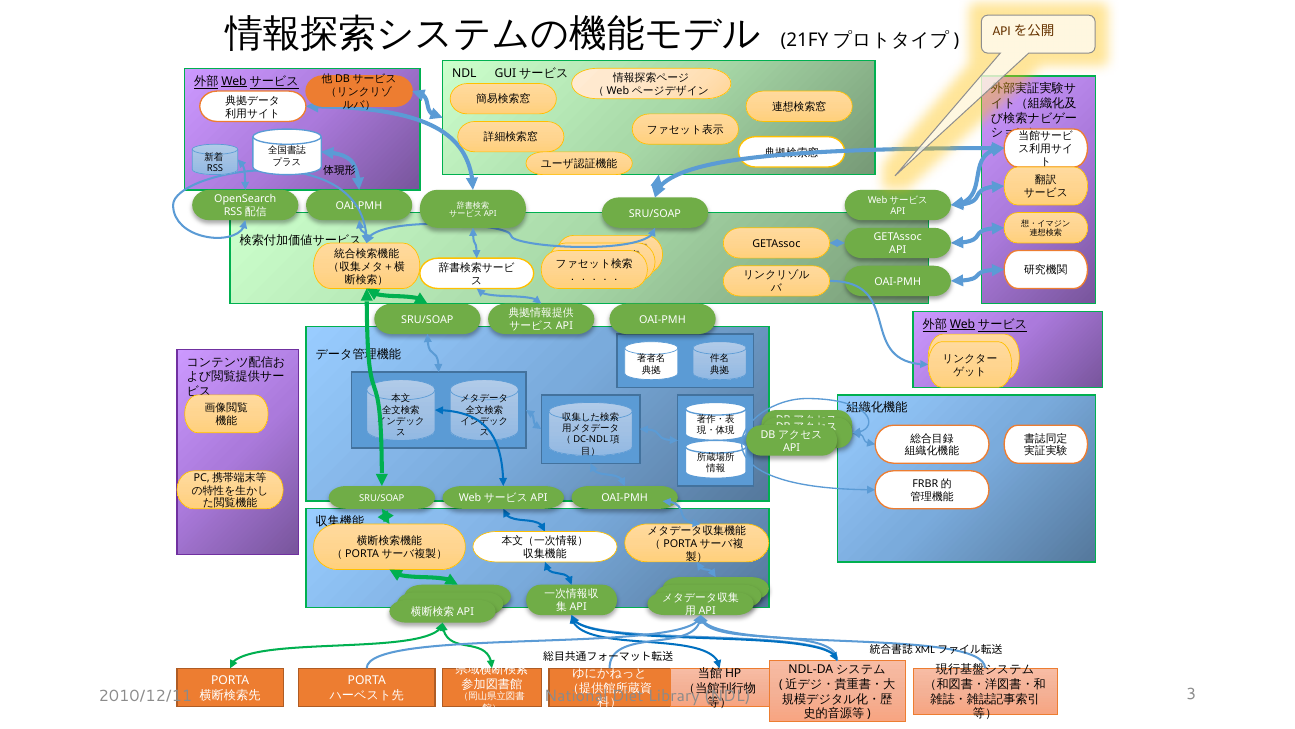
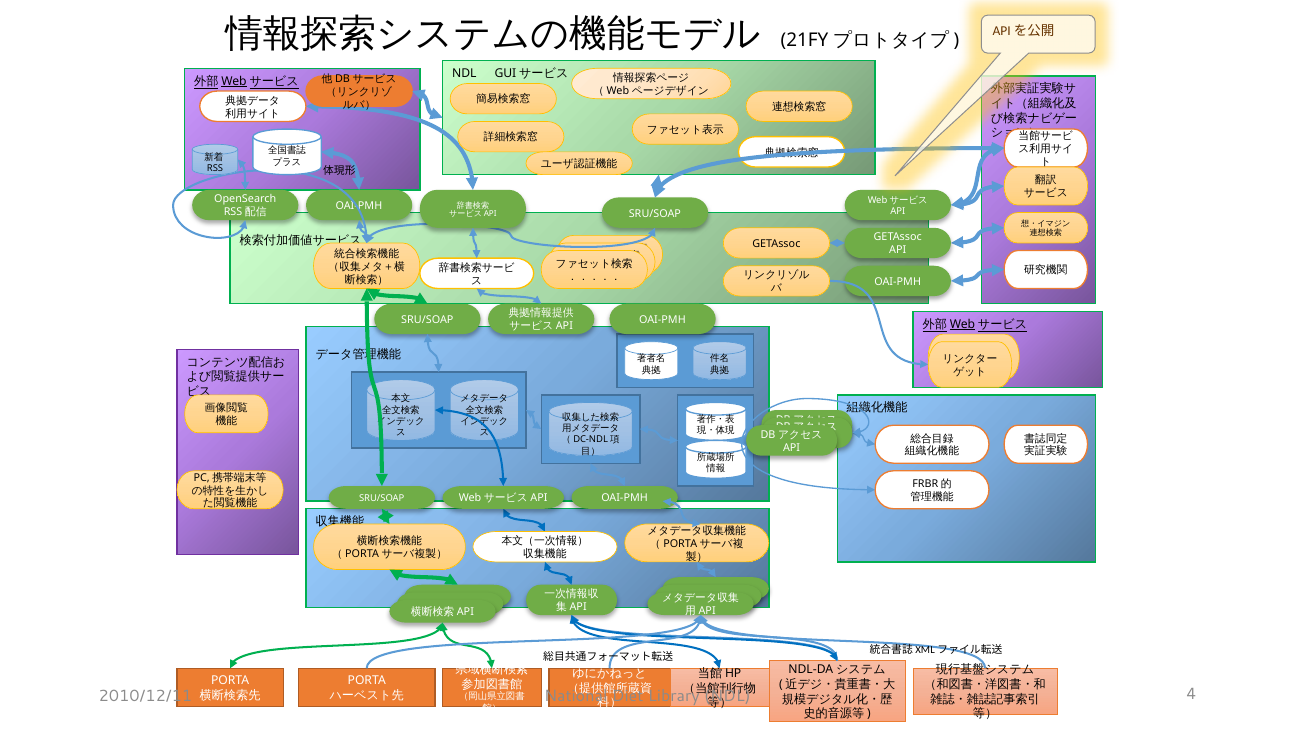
3: 3 -> 4
